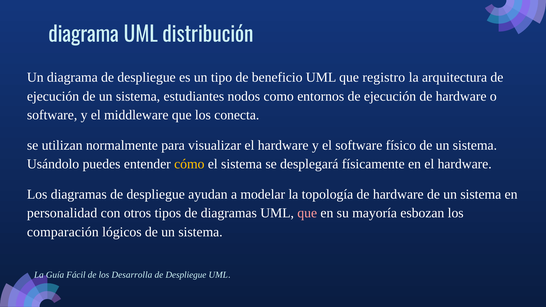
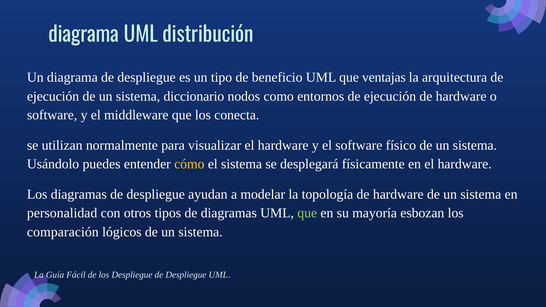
registro: registro -> ventajas
estudiantes: estudiantes -> diccionario
que at (307, 213) colour: pink -> light green
los Desarrolla: Desarrolla -> Despliegue
